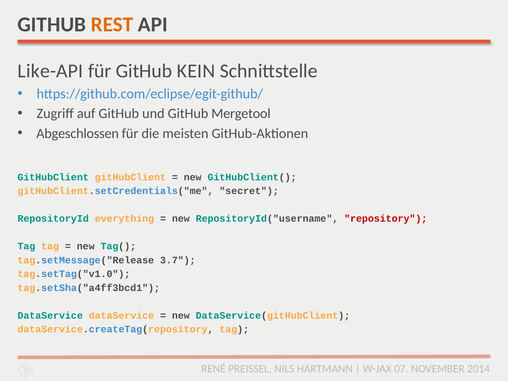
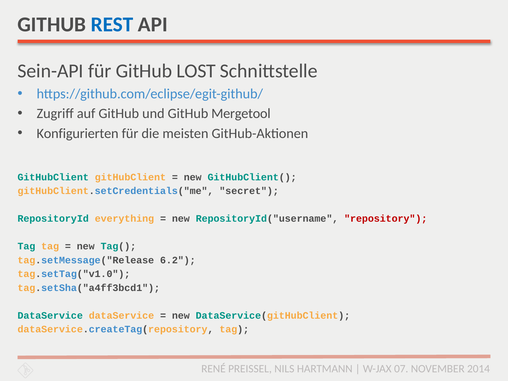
REST colour: orange -> blue
Like-API: Like-API -> Sein-API
KEIN: KEIN -> LOST
Abgeschlossen: Abgeschlossen -> Konfigurierten
3.7: 3.7 -> 6.2
